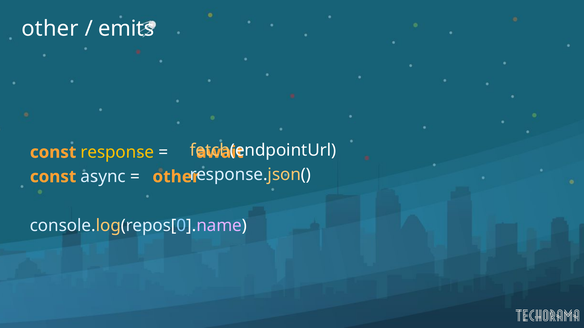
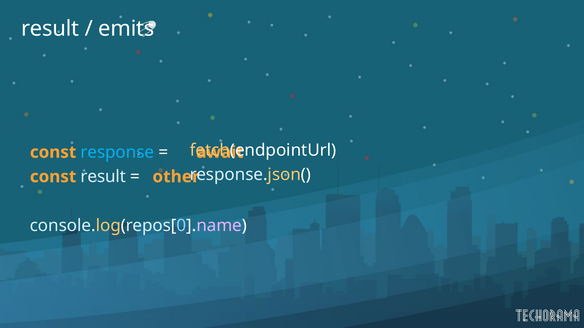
other at (50, 29): other -> result
response colour: yellow -> light blue
const async: async -> result
